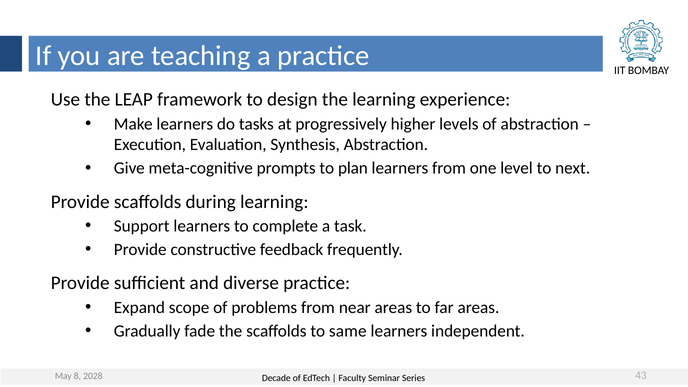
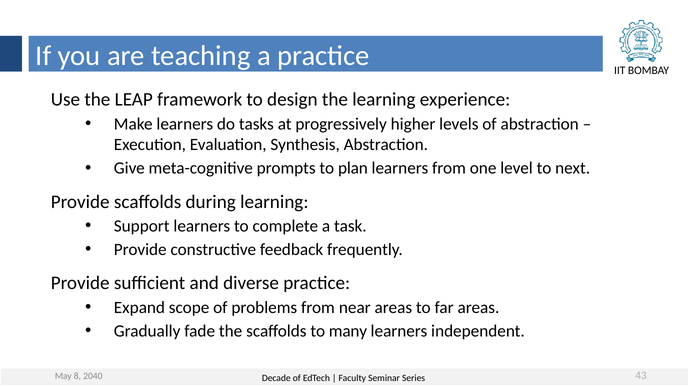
same: same -> many
2028: 2028 -> 2040
